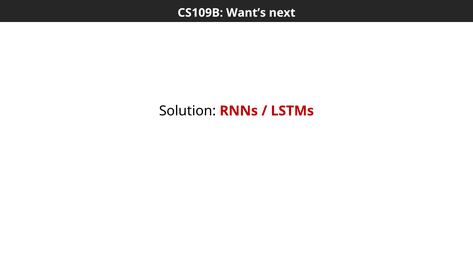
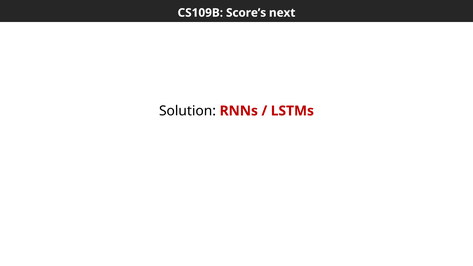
Want’s: Want’s -> Score’s
